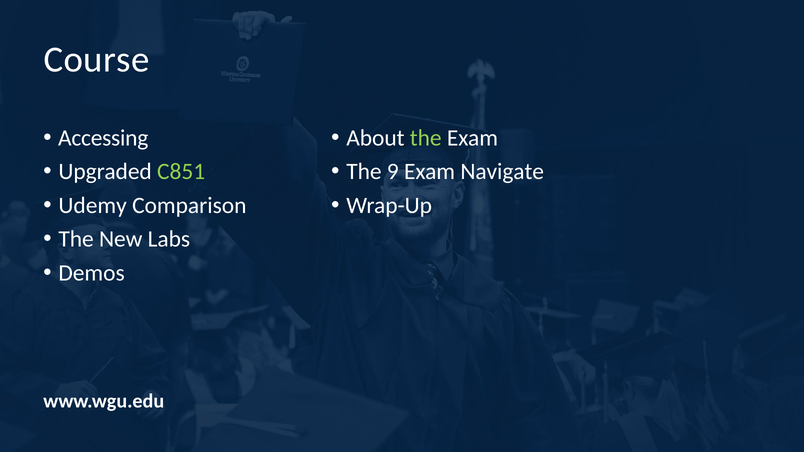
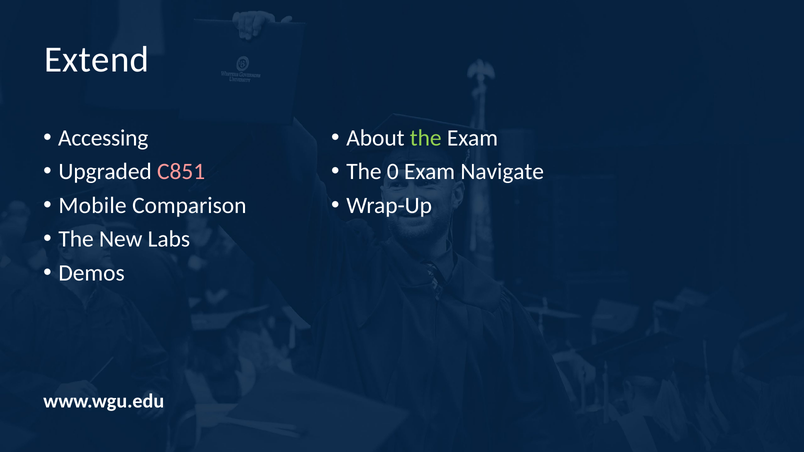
Course: Course -> Extend
C851 colour: light green -> pink
9: 9 -> 0
Udemy: Udemy -> Mobile
